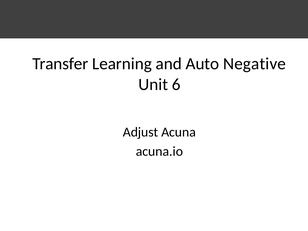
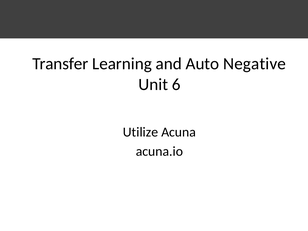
Adjust: Adjust -> Utilize
